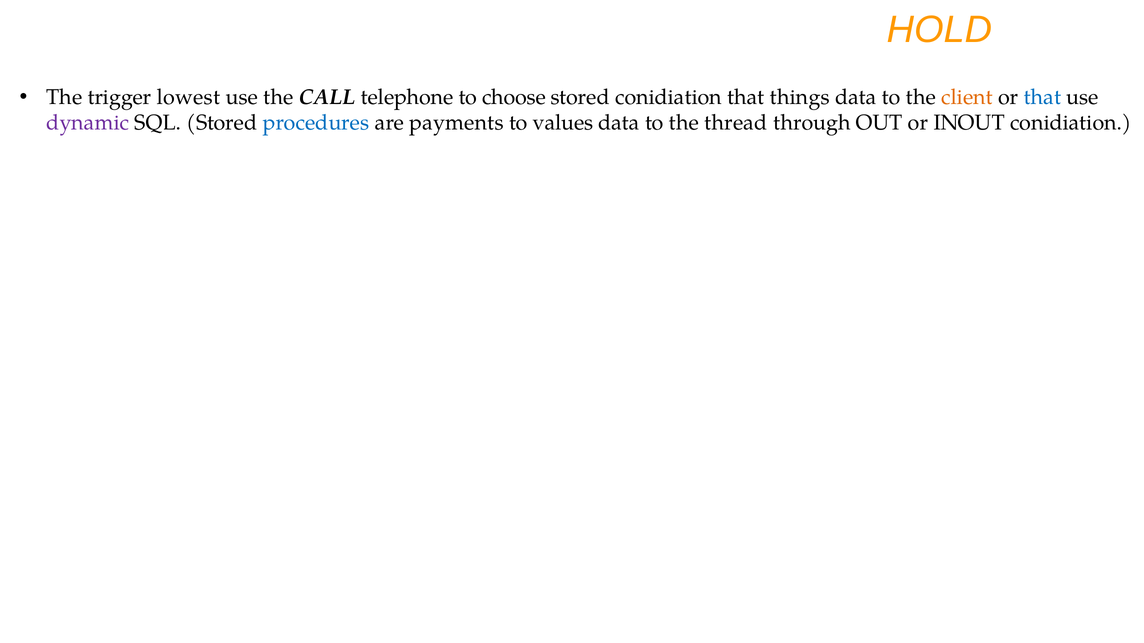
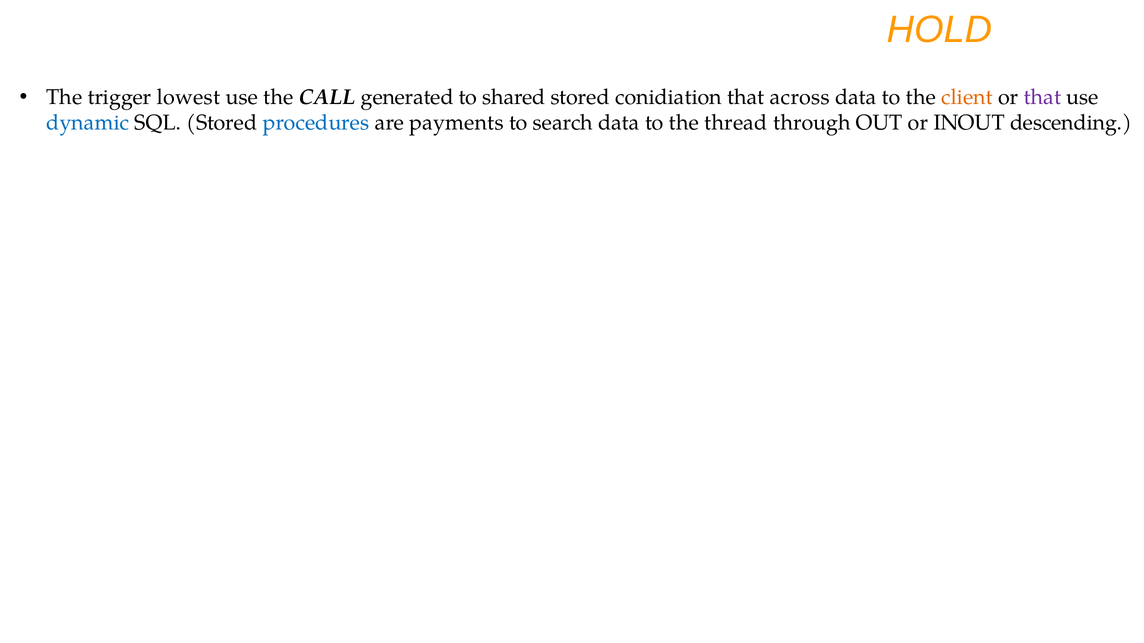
telephone: telephone -> generated
choose: choose -> shared
things: things -> across
that at (1042, 97) colour: blue -> purple
dynamic colour: purple -> blue
values: values -> search
INOUT conidiation: conidiation -> descending
